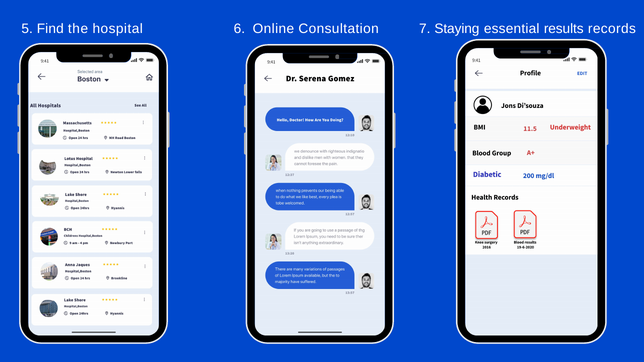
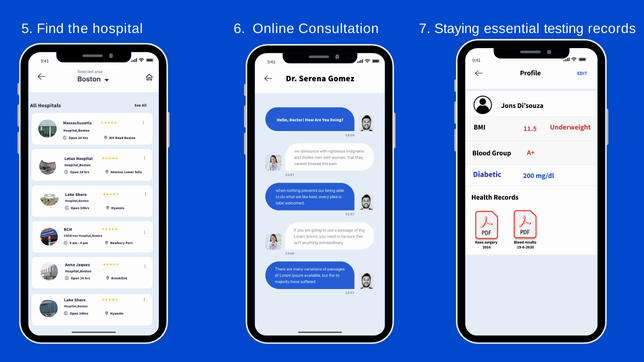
results: results -> testing
